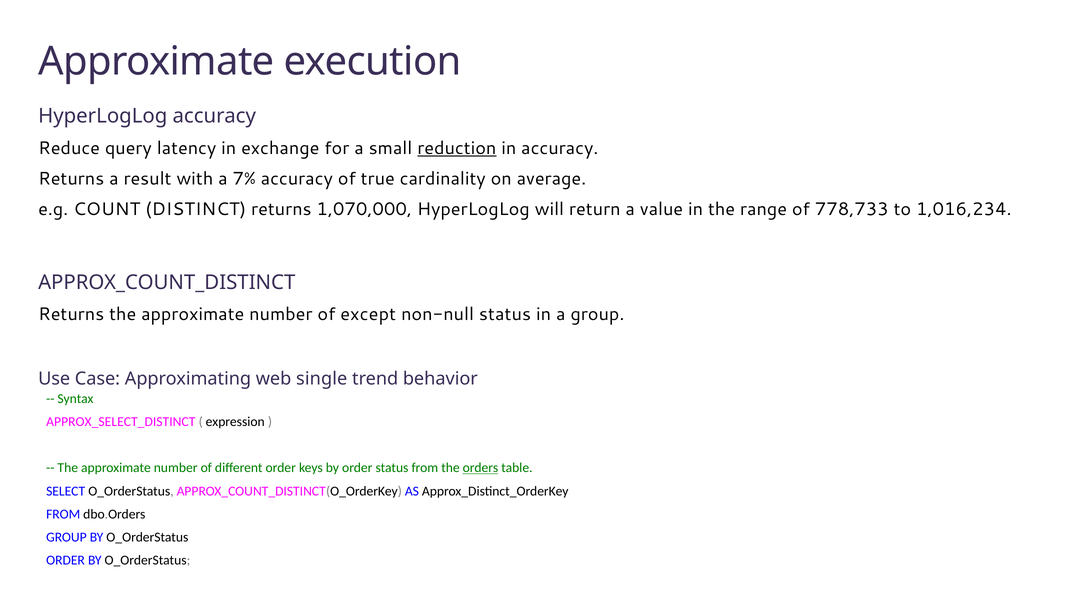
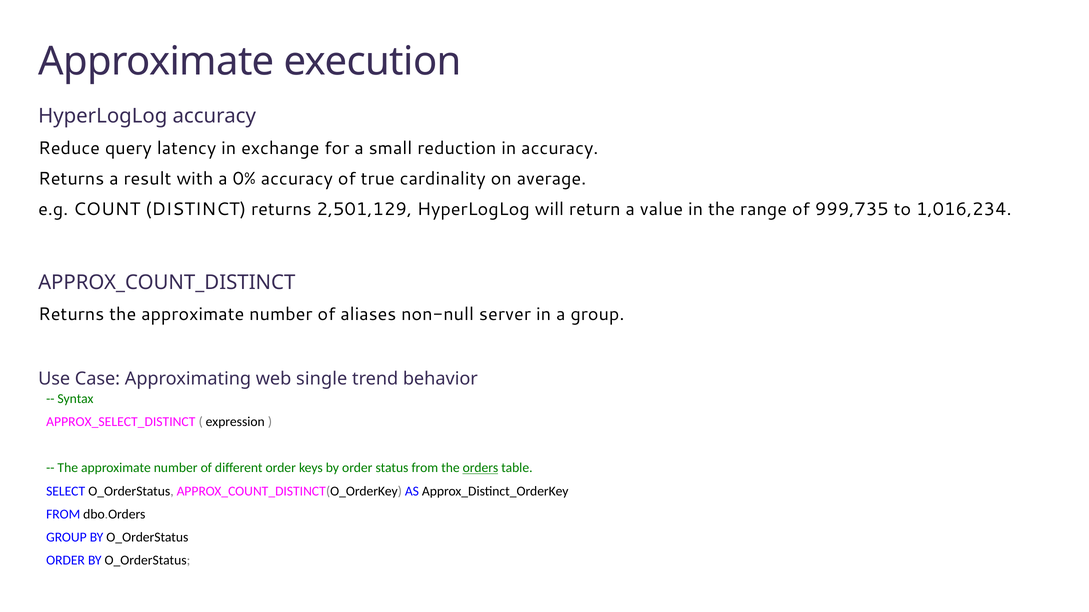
reduction underline: present -> none
7%: 7% -> 0%
1,070,000: 1,070,000 -> 2,501,129
778,733: 778,733 -> 999,735
except: except -> aliases
non-null status: status -> server
